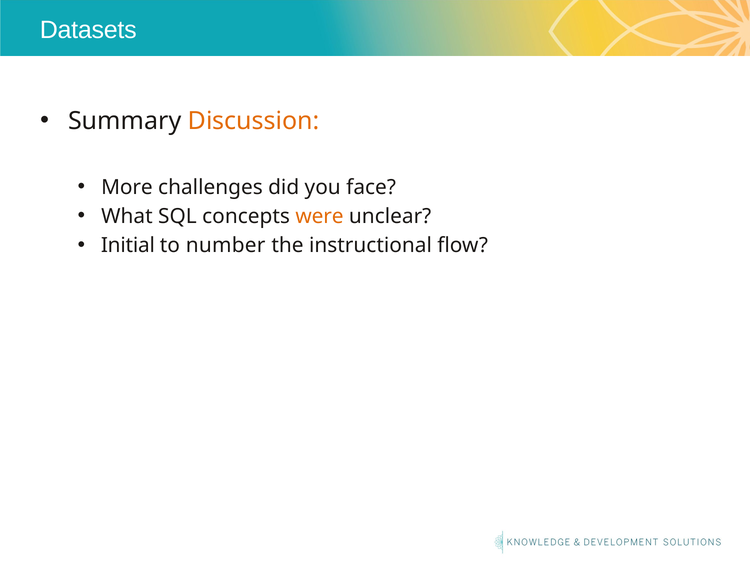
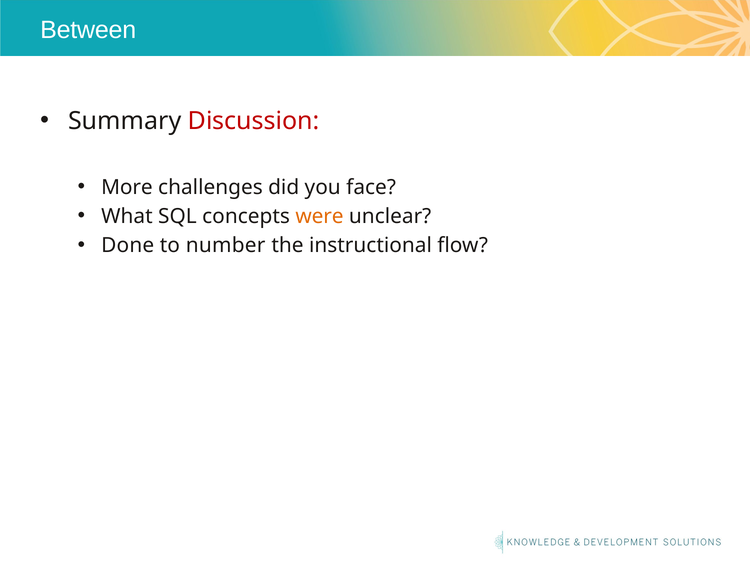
Datasets: Datasets -> Between
Discussion colour: orange -> red
Initial: Initial -> Done
